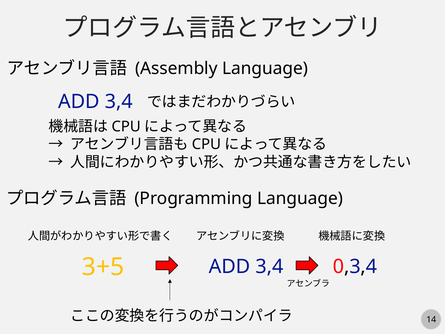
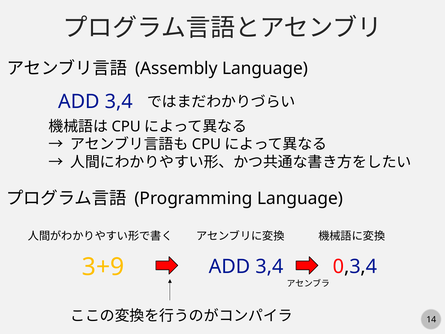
3+5: 3+5 -> 3+9
